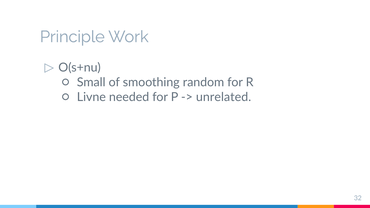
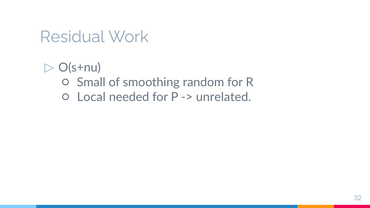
Principle: Principle -> Residual
Livne: Livne -> Local
